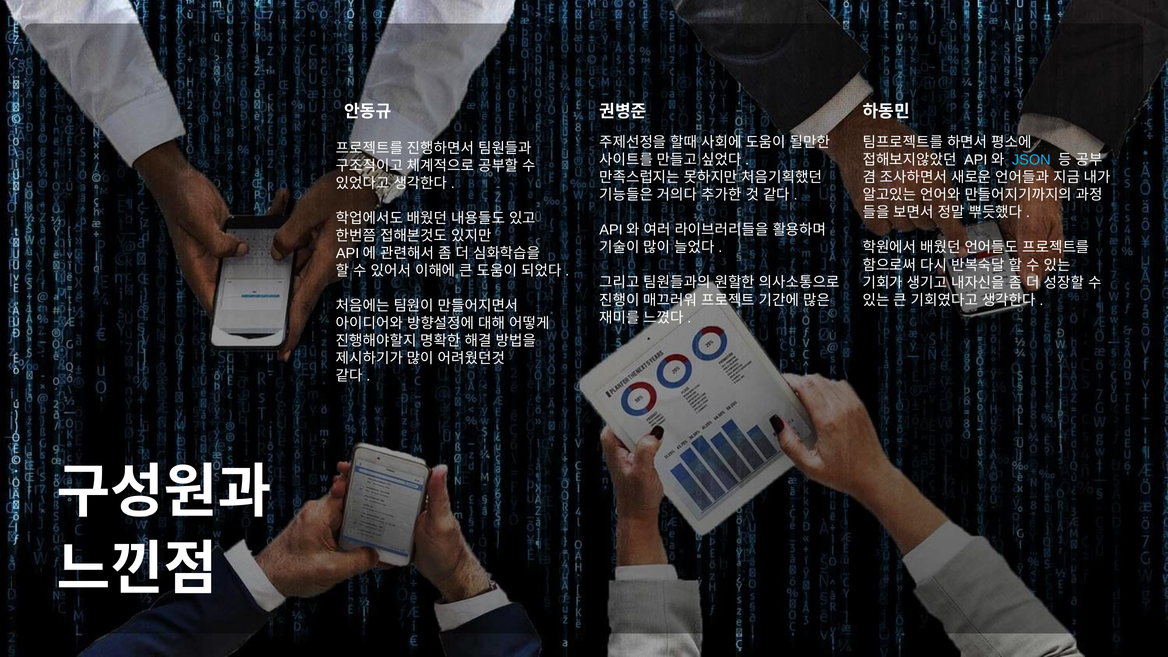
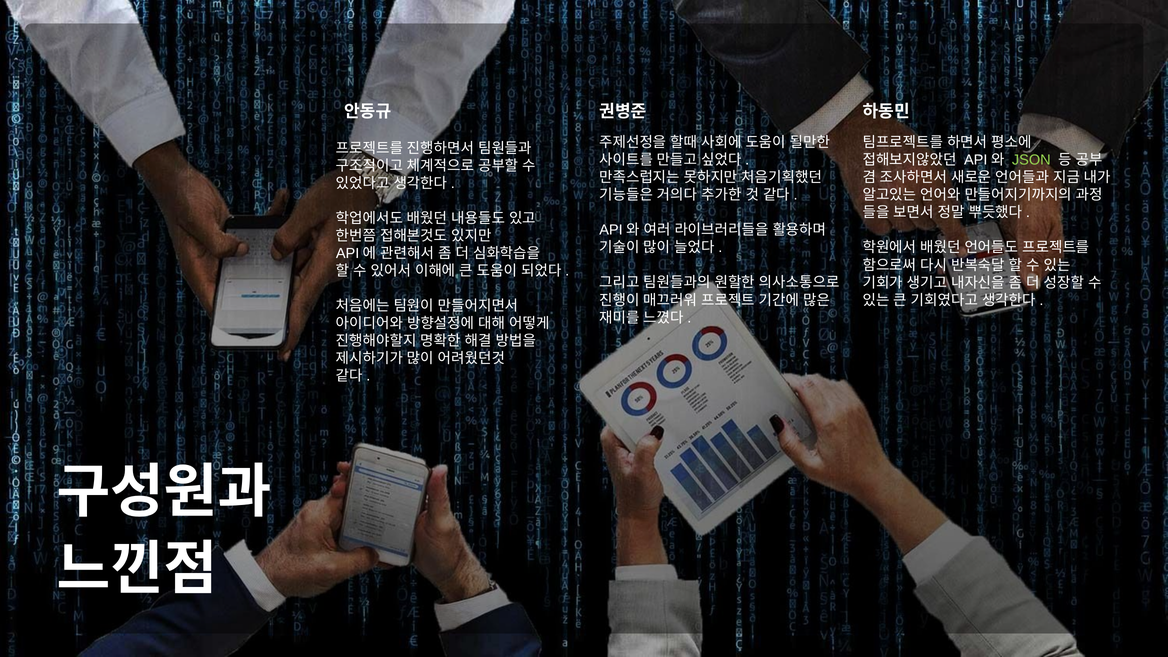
JSON colour: light blue -> light green
